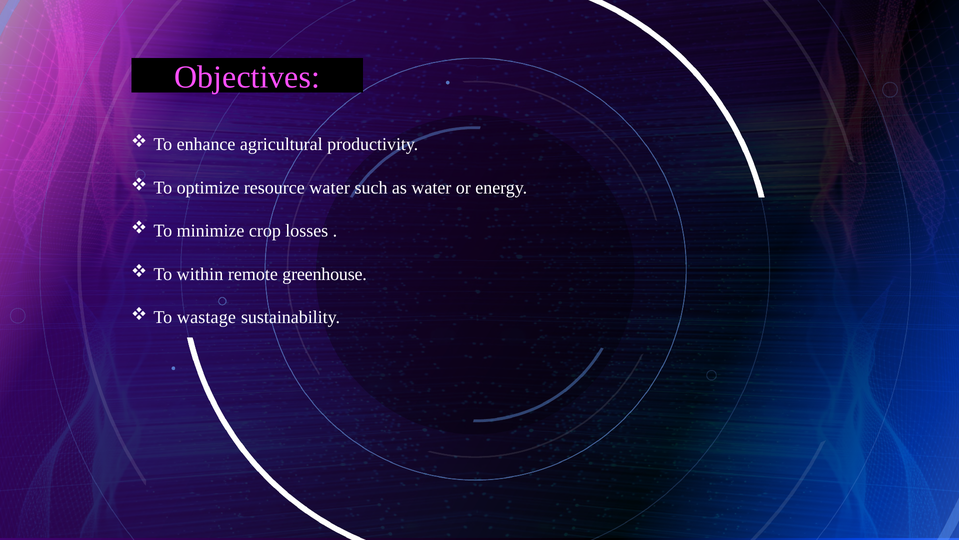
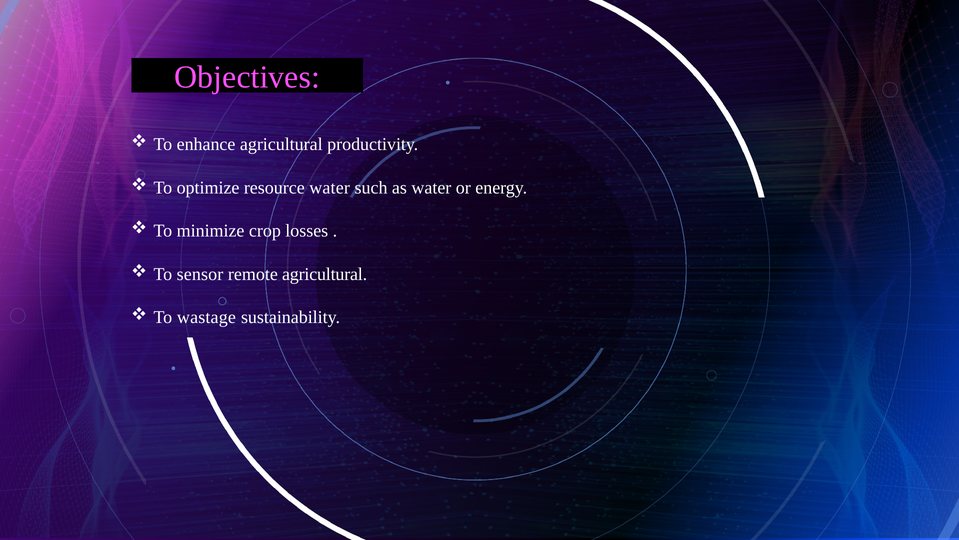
within: within -> sensor
remote greenhouse: greenhouse -> agricultural
